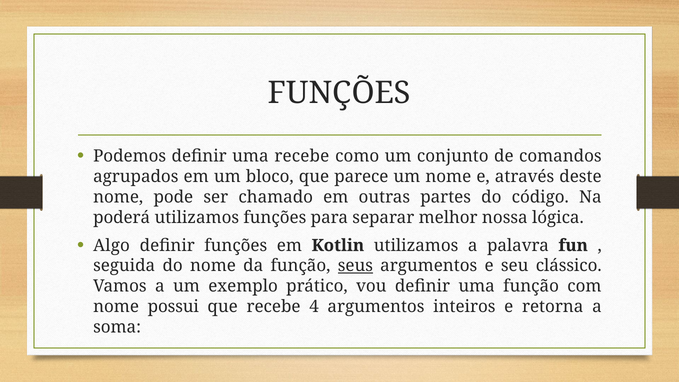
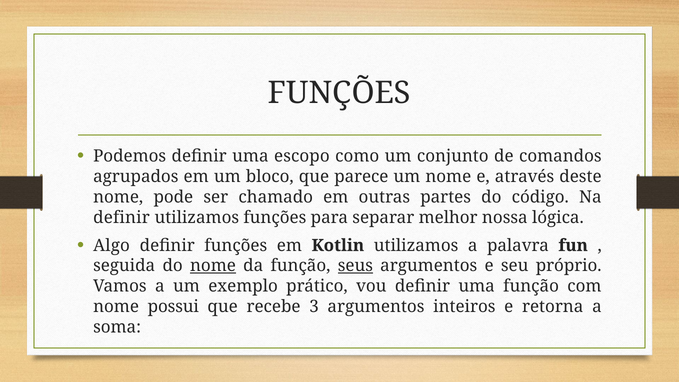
uma recebe: recebe -> escopo
poderá at (122, 217): poderá -> definir
nome at (213, 266) underline: none -> present
clássico: clássico -> próprio
4: 4 -> 3
